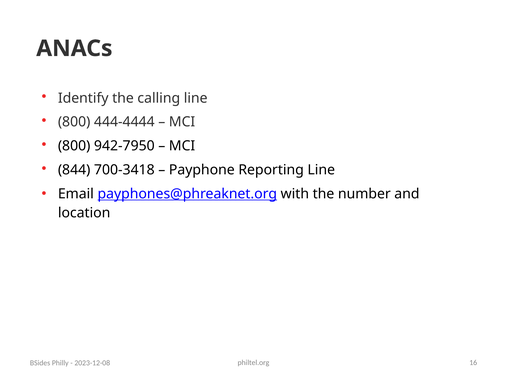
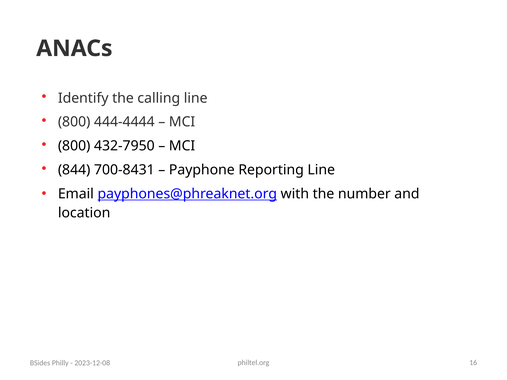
942-7950: 942-7950 -> 432-7950
700-3418: 700-3418 -> 700-8431
